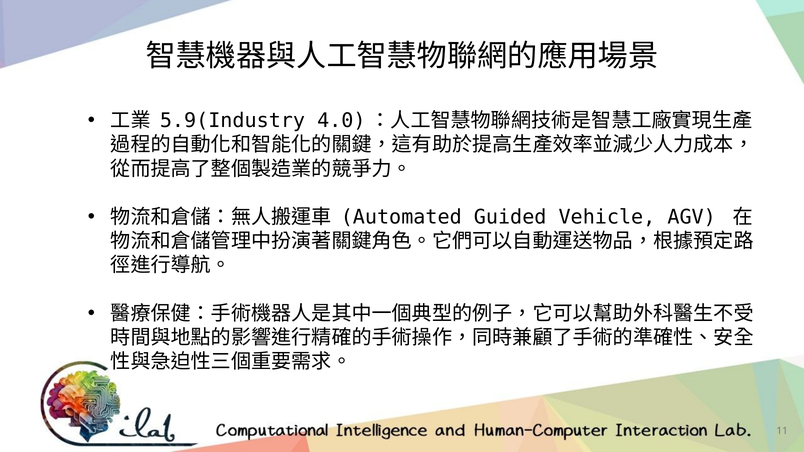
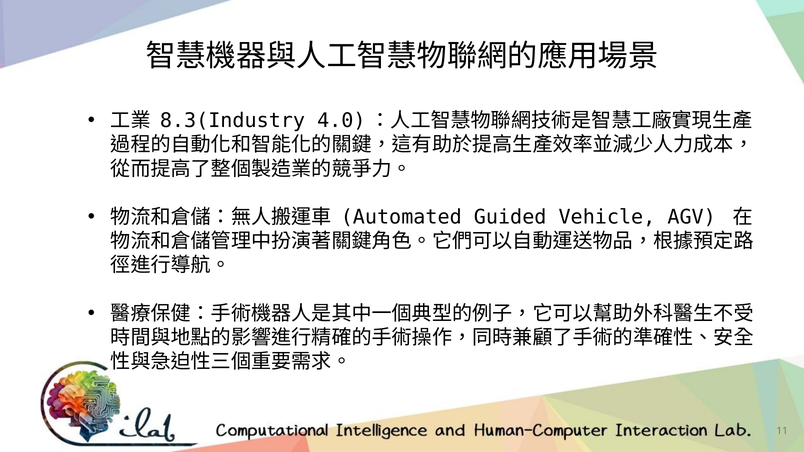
5.9(Industry: 5.9(Industry -> 8.3(Industry
